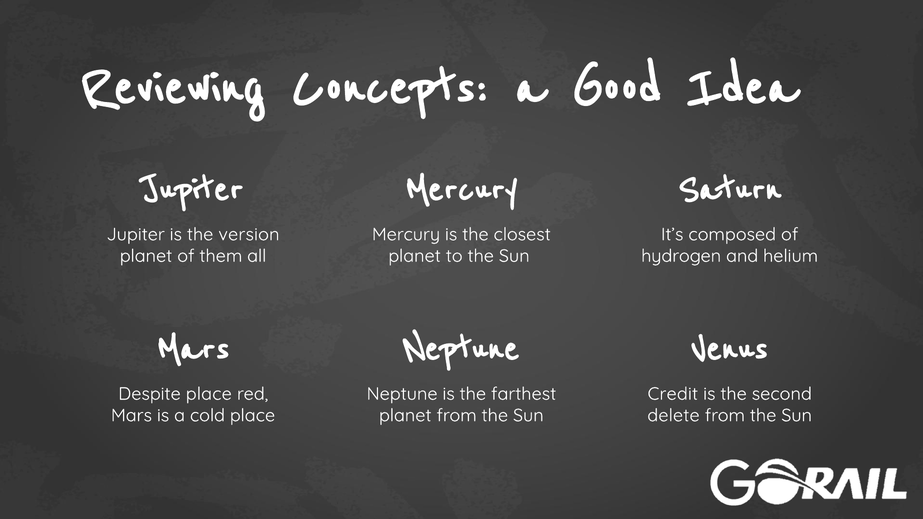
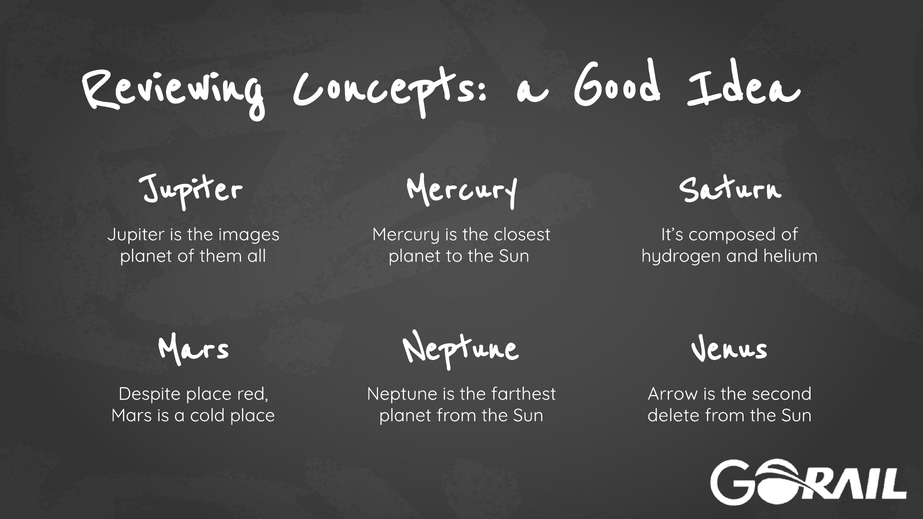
version: version -> images
Credit: Credit -> Arrow
